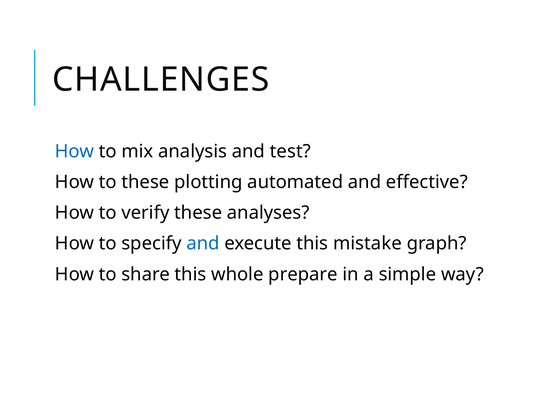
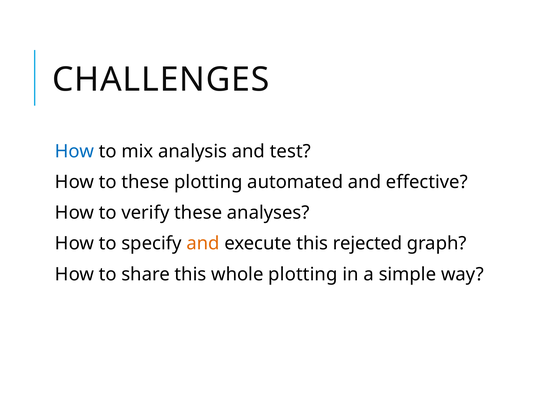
and at (203, 244) colour: blue -> orange
mistake: mistake -> rejected
whole prepare: prepare -> plotting
